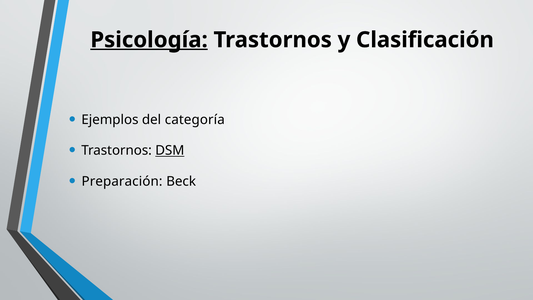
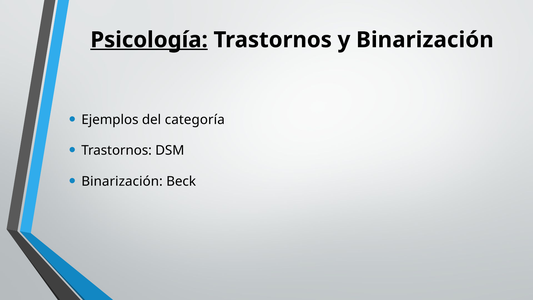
y Clasificación: Clasificación -> Binarización
DSM underline: present -> none
Preparación at (122, 181): Preparación -> Binarización
